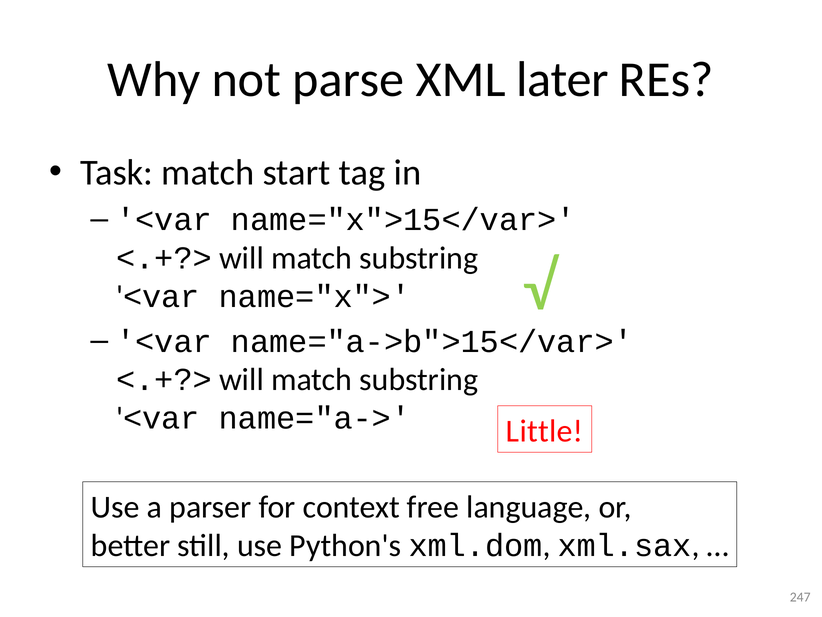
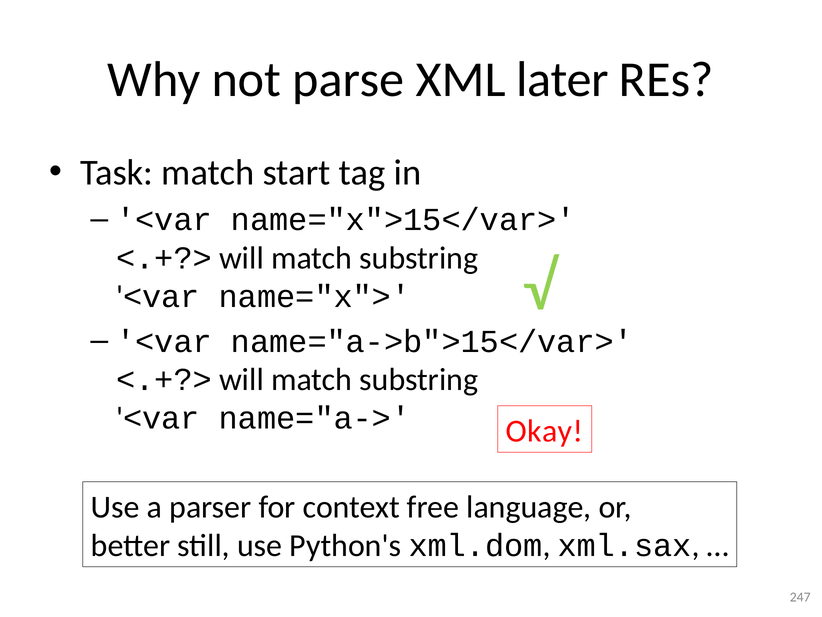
Little: Little -> Okay
